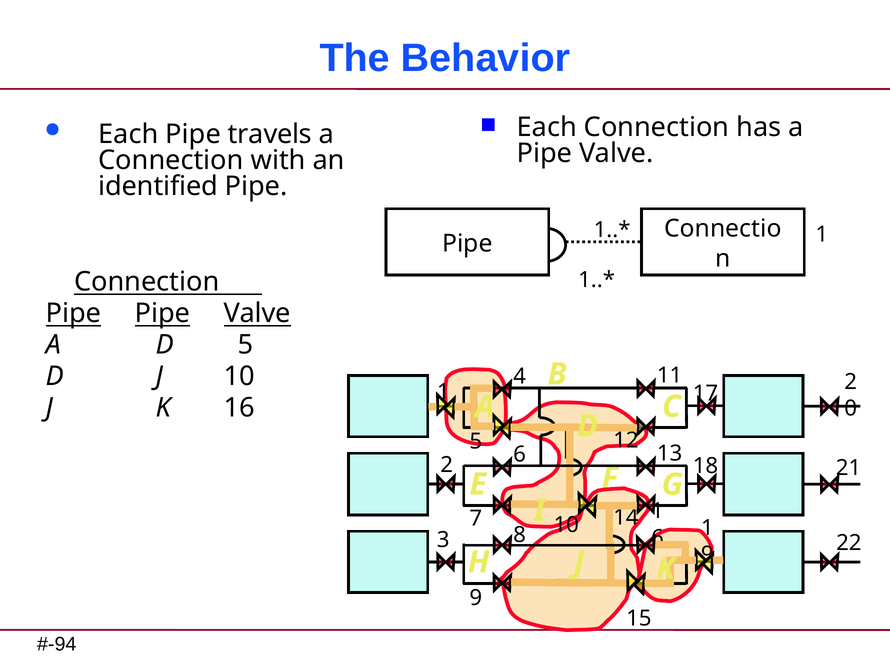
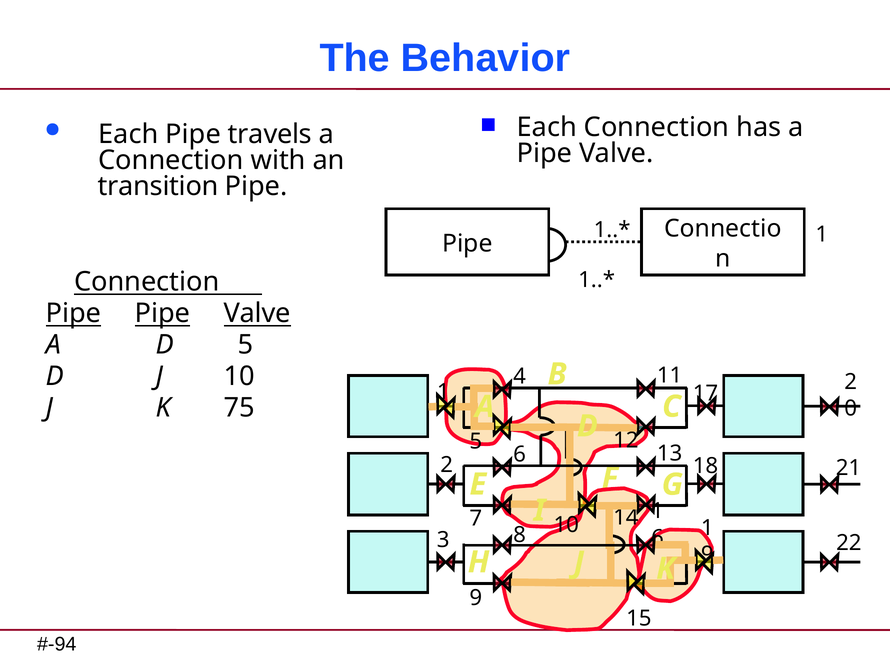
identified: identified -> transition
16: 16 -> 75
